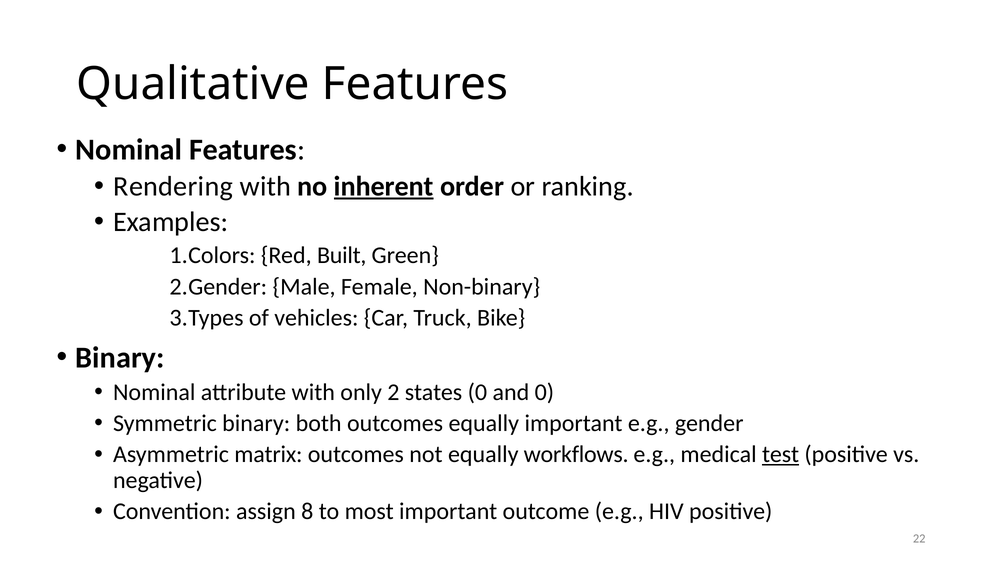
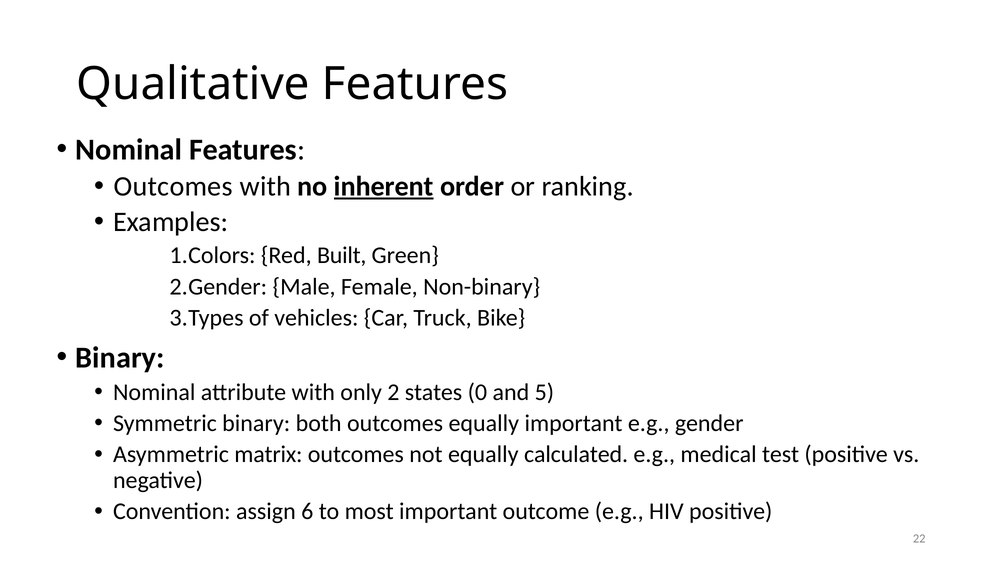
Rendering at (173, 186): Rendering -> Outcomes
and 0: 0 -> 5
workflows: workflows -> calculated
test underline: present -> none
8: 8 -> 6
